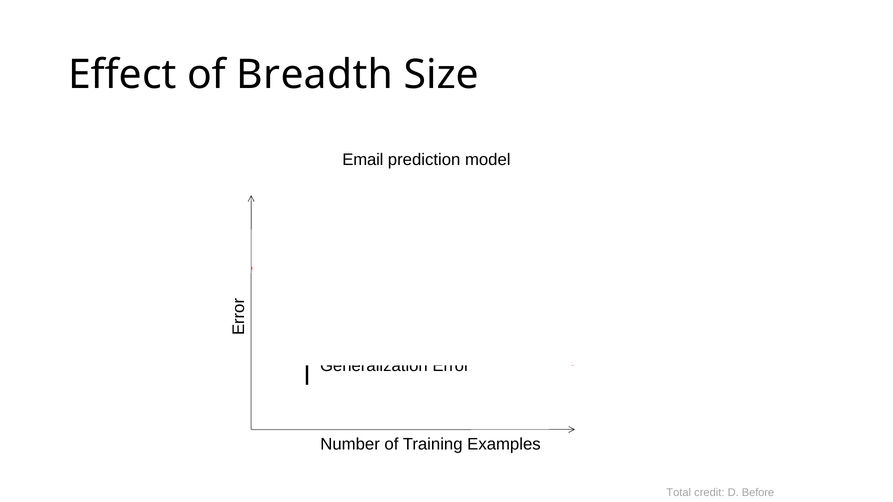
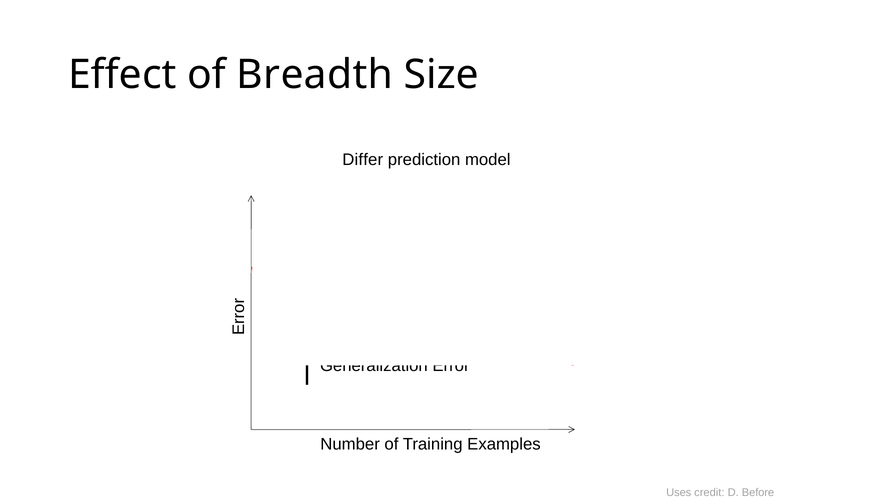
Email: Email -> Differ
Total: Total -> Uses
